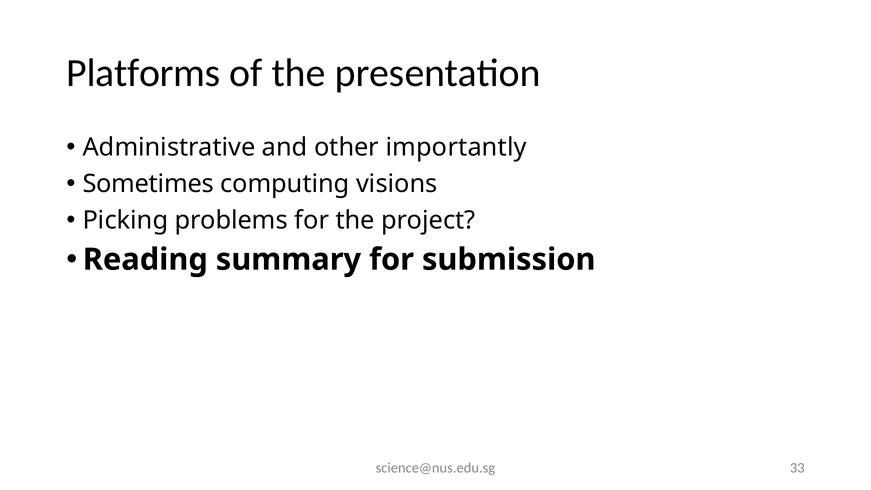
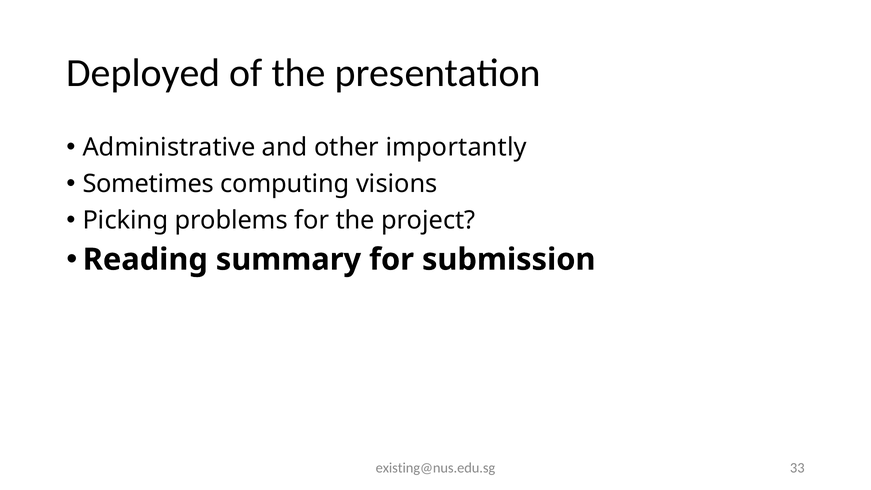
Platforms: Platforms -> Deployed
science@nus.edu.sg: science@nus.edu.sg -> existing@nus.edu.sg
